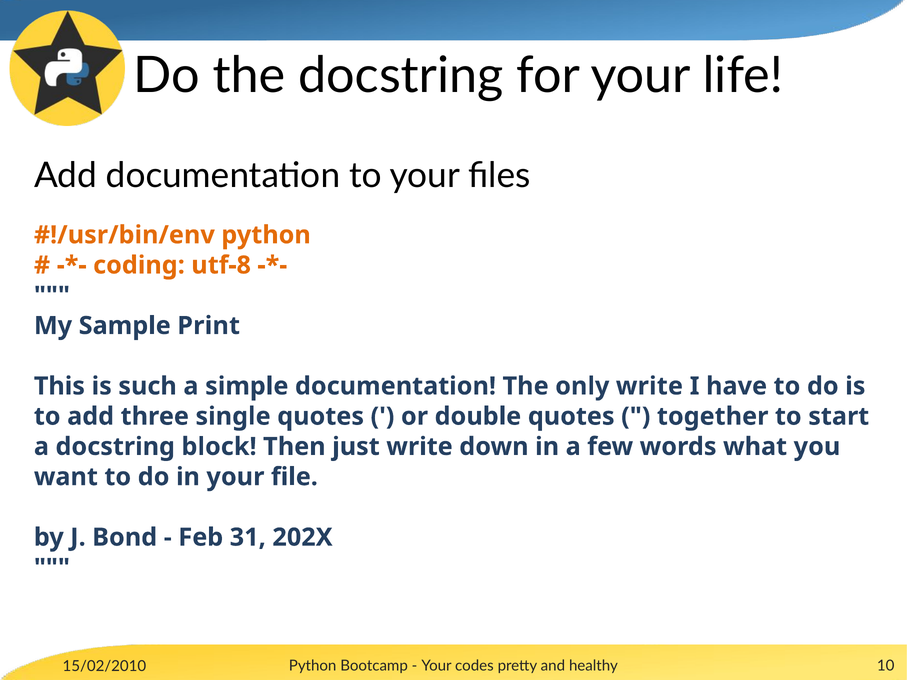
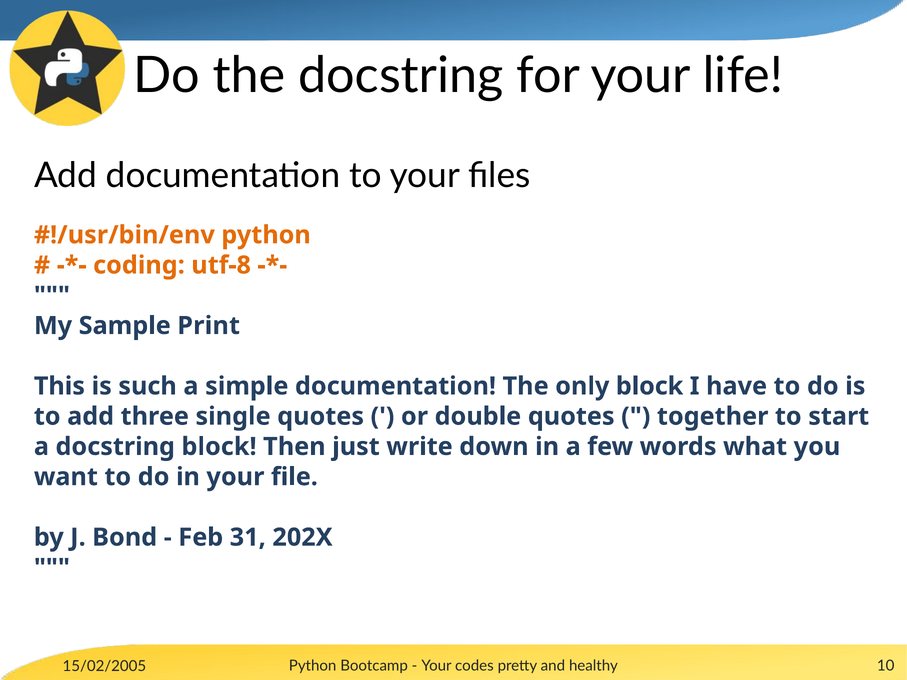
only write: write -> block
15/02/2010: 15/02/2010 -> 15/02/2005
